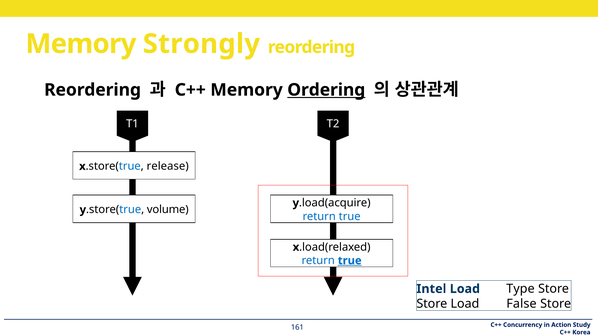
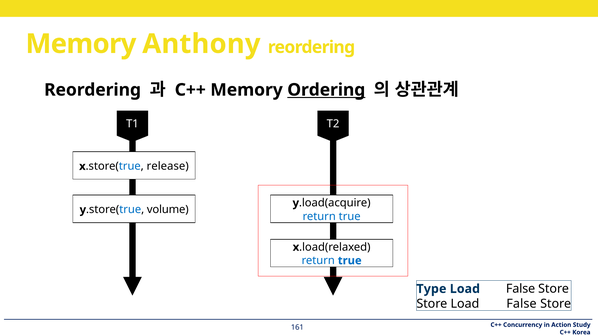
Strongly: Strongly -> Anthony
true at (350, 261) underline: present -> none
Intel: Intel -> Type
Type at (520, 289): Type -> False
